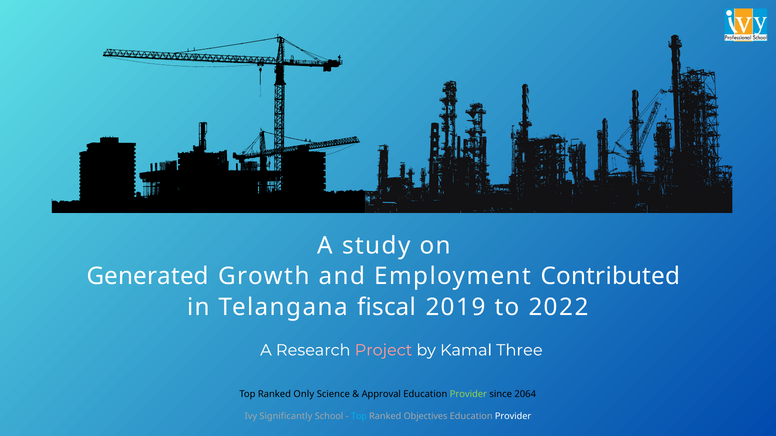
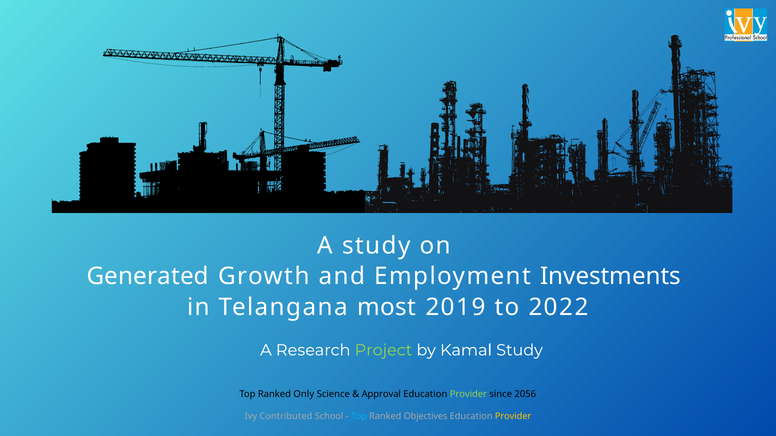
Contributed: Contributed -> Investments
fiscal: fiscal -> most
Project colour: pink -> light green
Kamal Three: Three -> Study
2064: 2064 -> 2056
Significantly: Significantly -> Contributed
Provider at (513, 417) colour: white -> yellow
